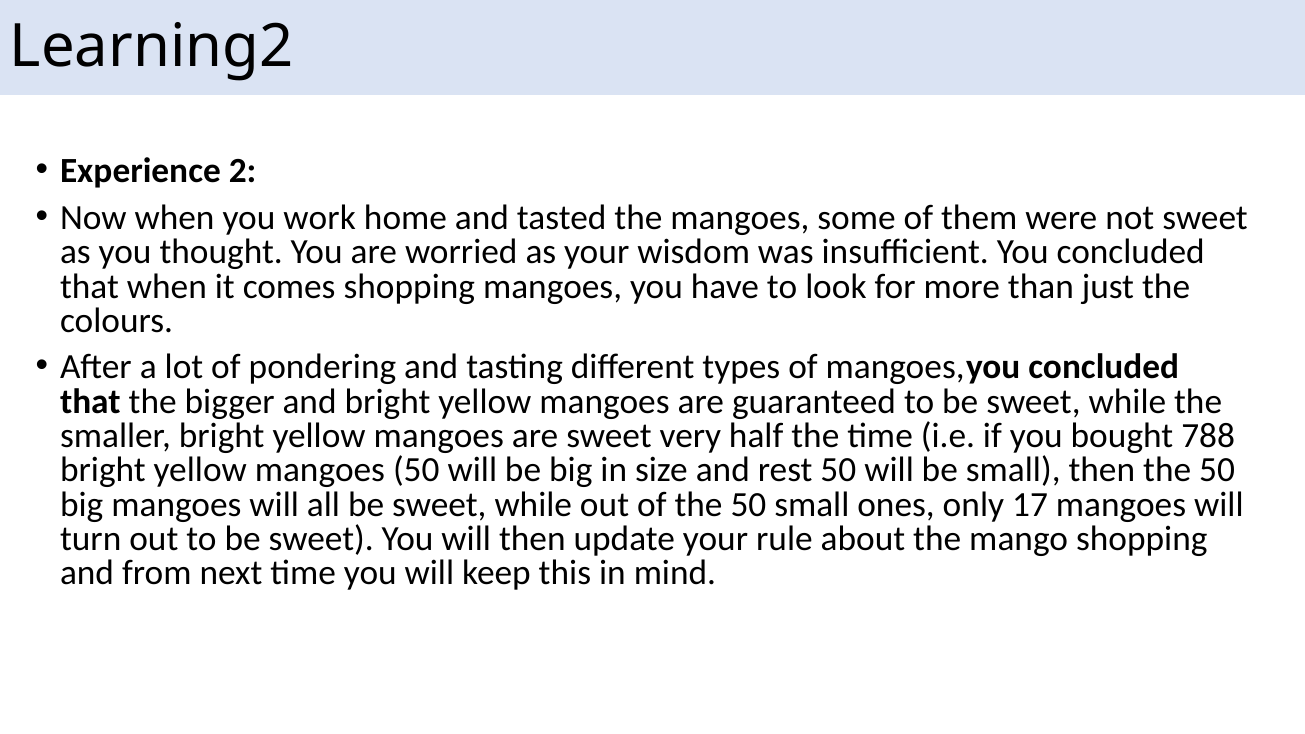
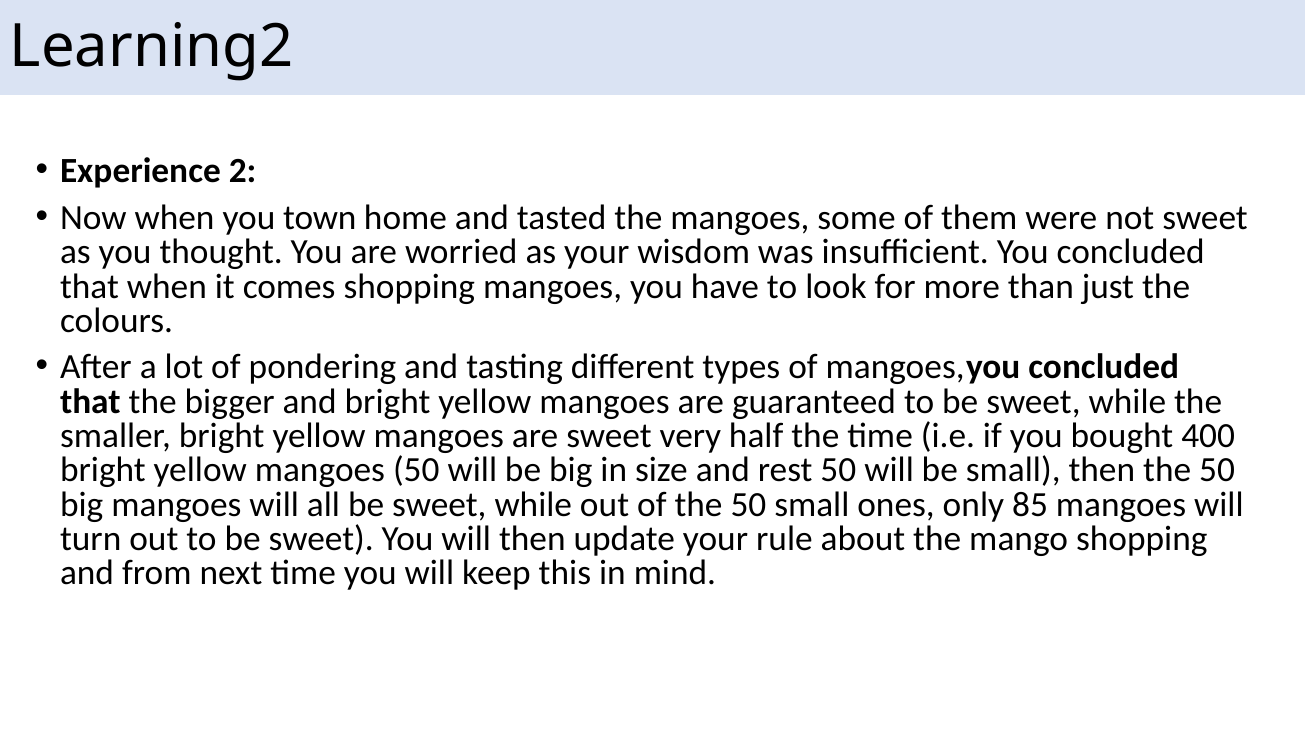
work: work -> town
788: 788 -> 400
17: 17 -> 85
